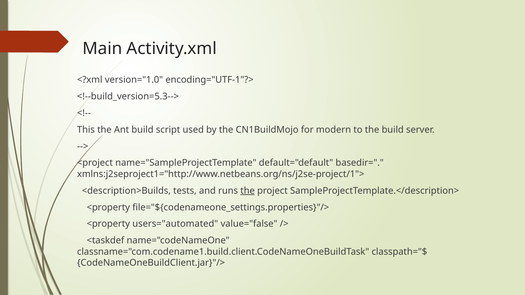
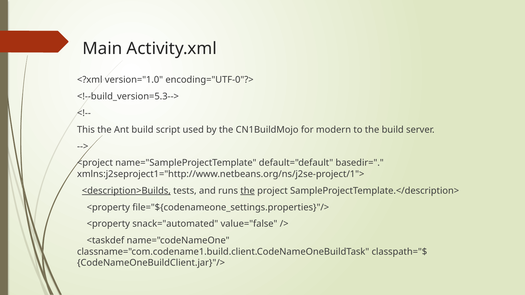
encoding="UTF-1"?>: encoding="UTF-1"?> -> encoding="UTF-0"?>
<description>Builds underline: none -> present
users="automated: users="automated -> snack="automated
